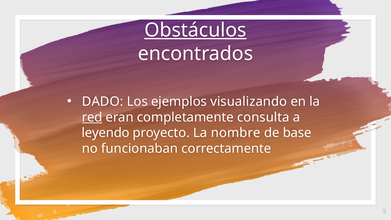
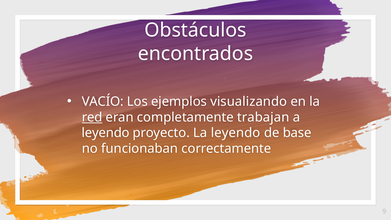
Obstáculos underline: present -> none
DADO: DADO -> VACÍO
consulta: consulta -> trabajan
La nombre: nombre -> leyendo
